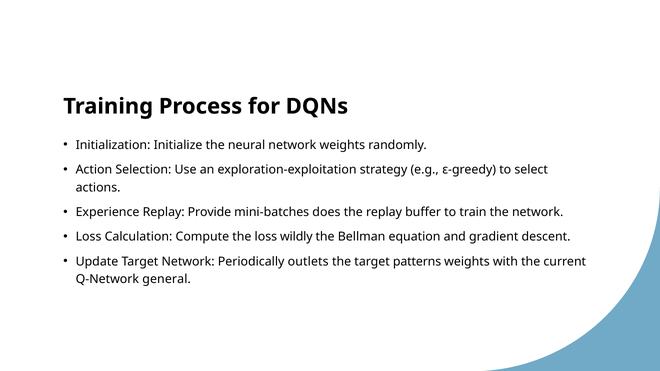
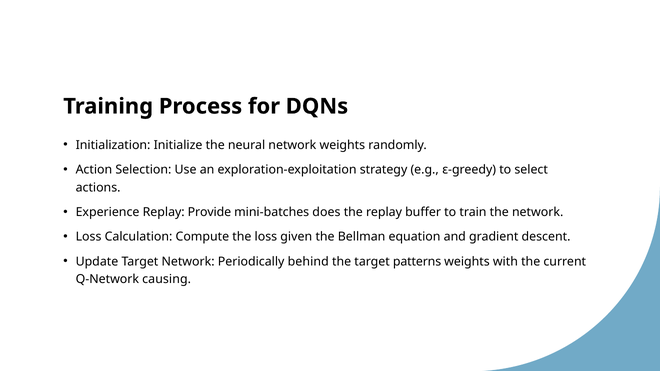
wildly: wildly -> given
outlets: outlets -> behind
general: general -> causing
